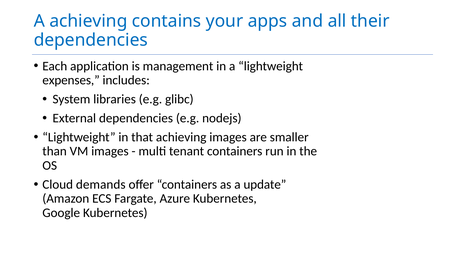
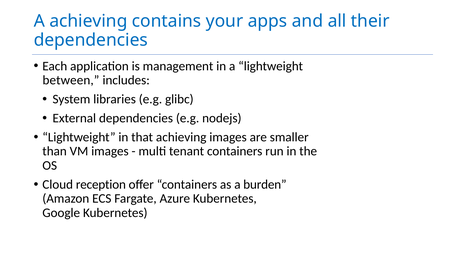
expenses: expenses -> between
demands: demands -> reception
update: update -> burden
